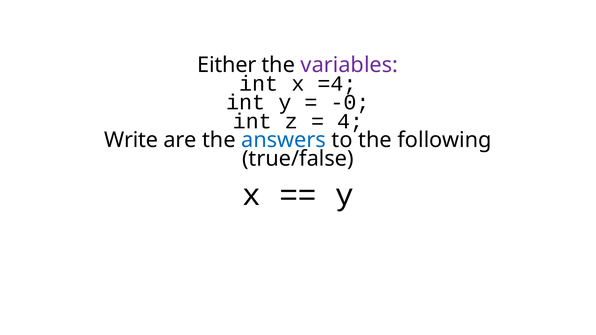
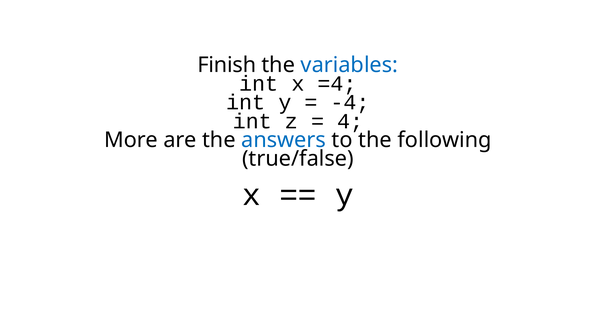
Either: Either -> Finish
variables colour: purple -> blue
-0: -0 -> -4
Write: Write -> More
